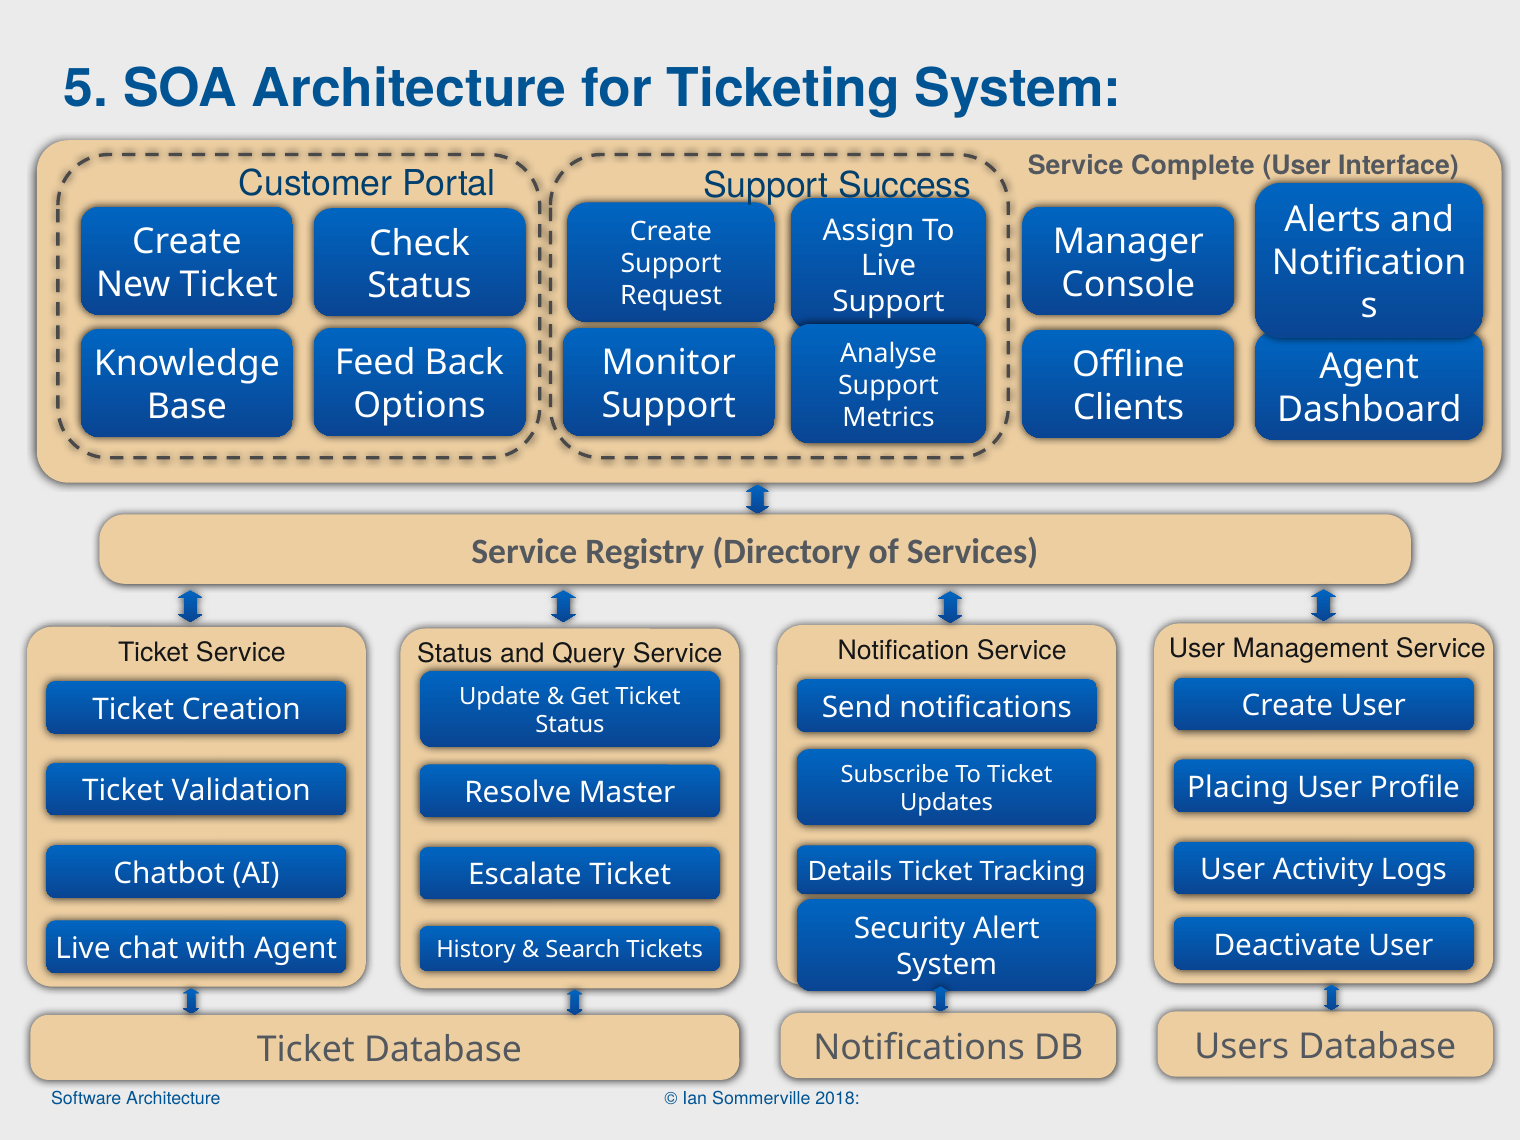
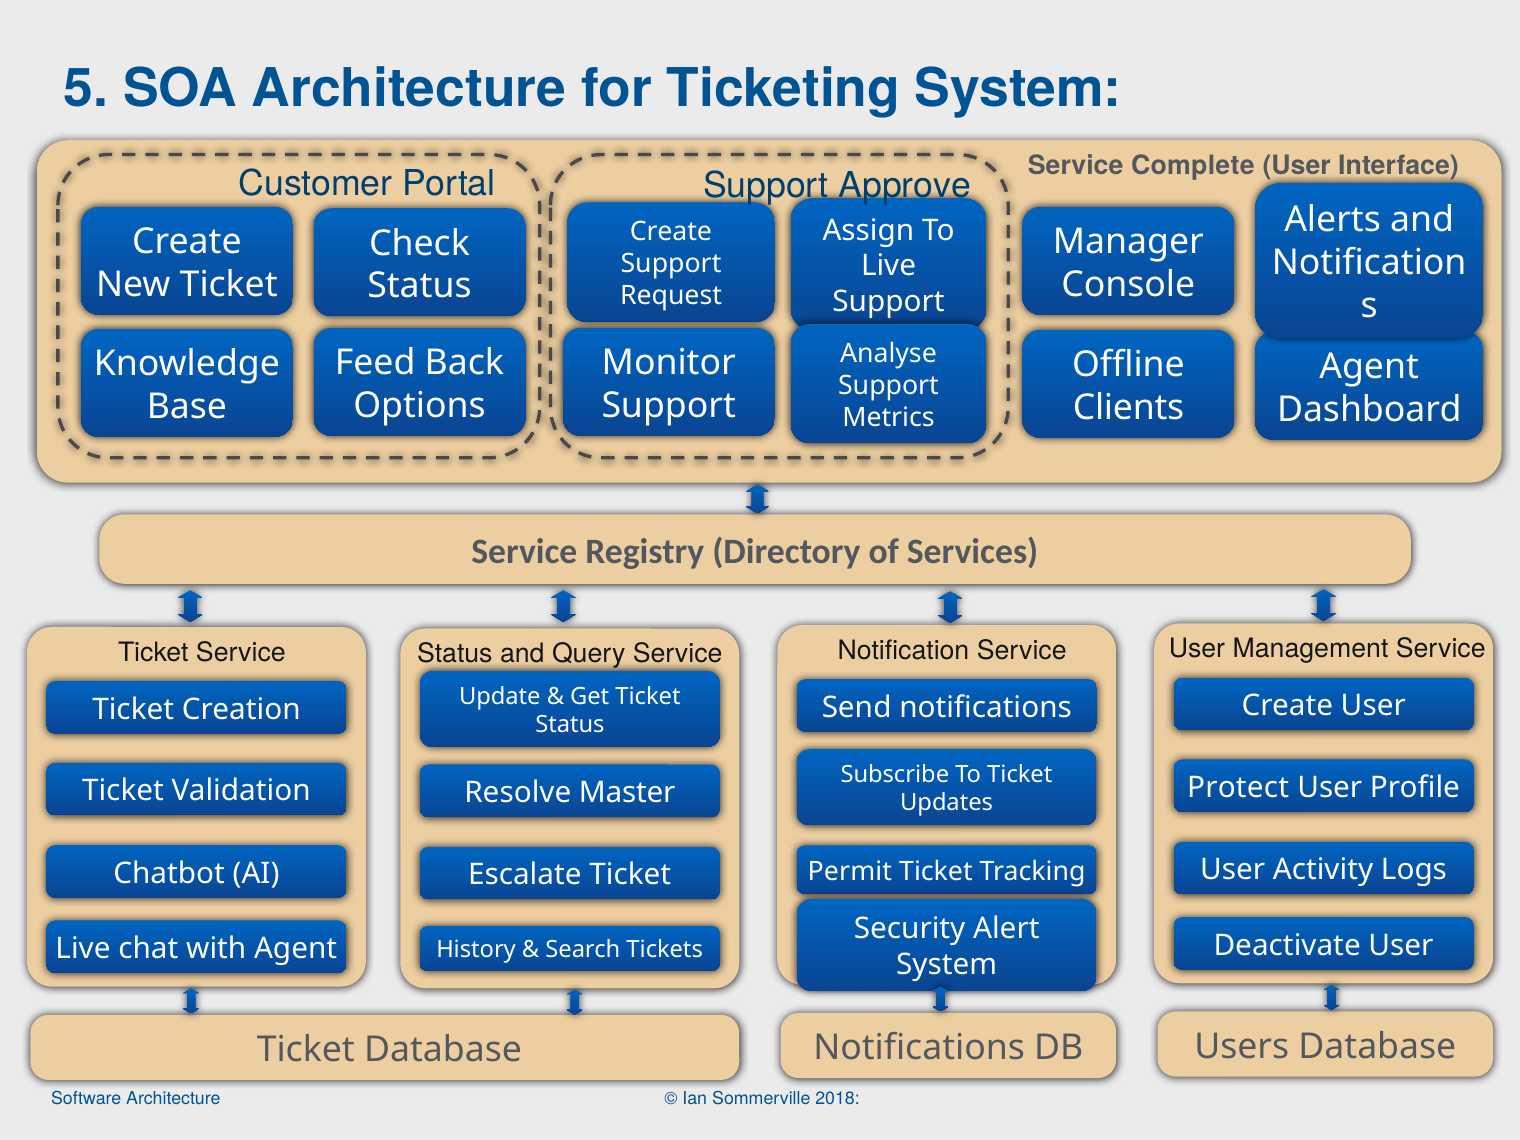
Success: Success -> Approve
Placing: Placing -> Protect
Details: Details -> Permit
